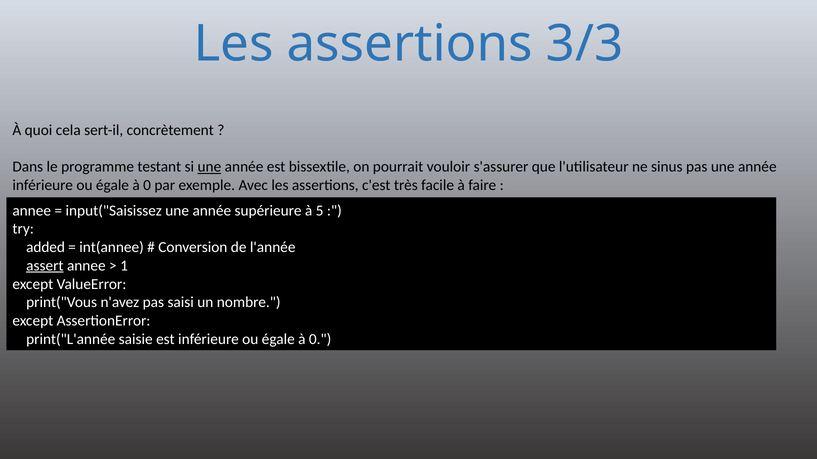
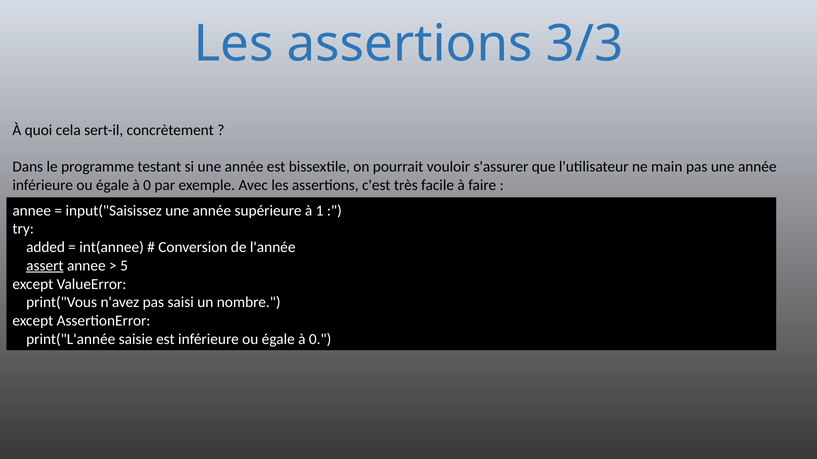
une at (209, 167) underline: present -> none
sinus: sinus -> main
5: 5 -> 1
1: 1 -> 5
